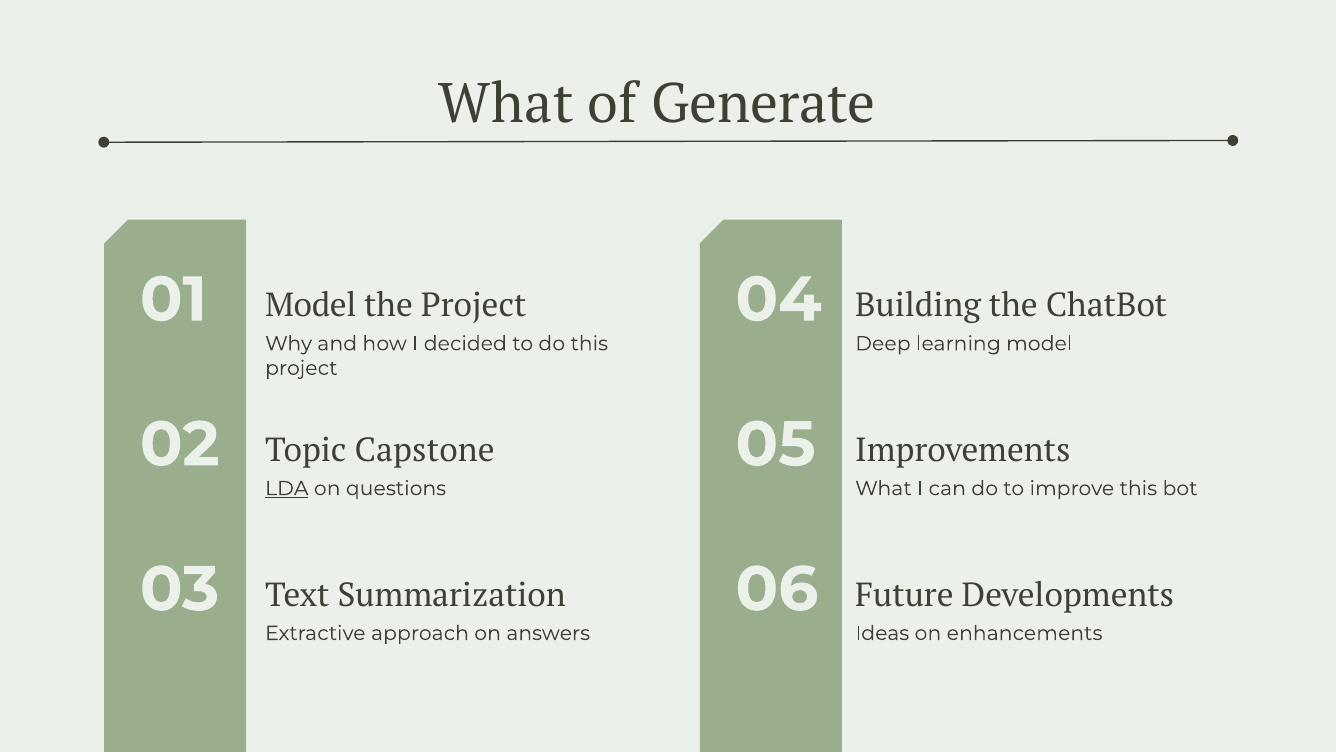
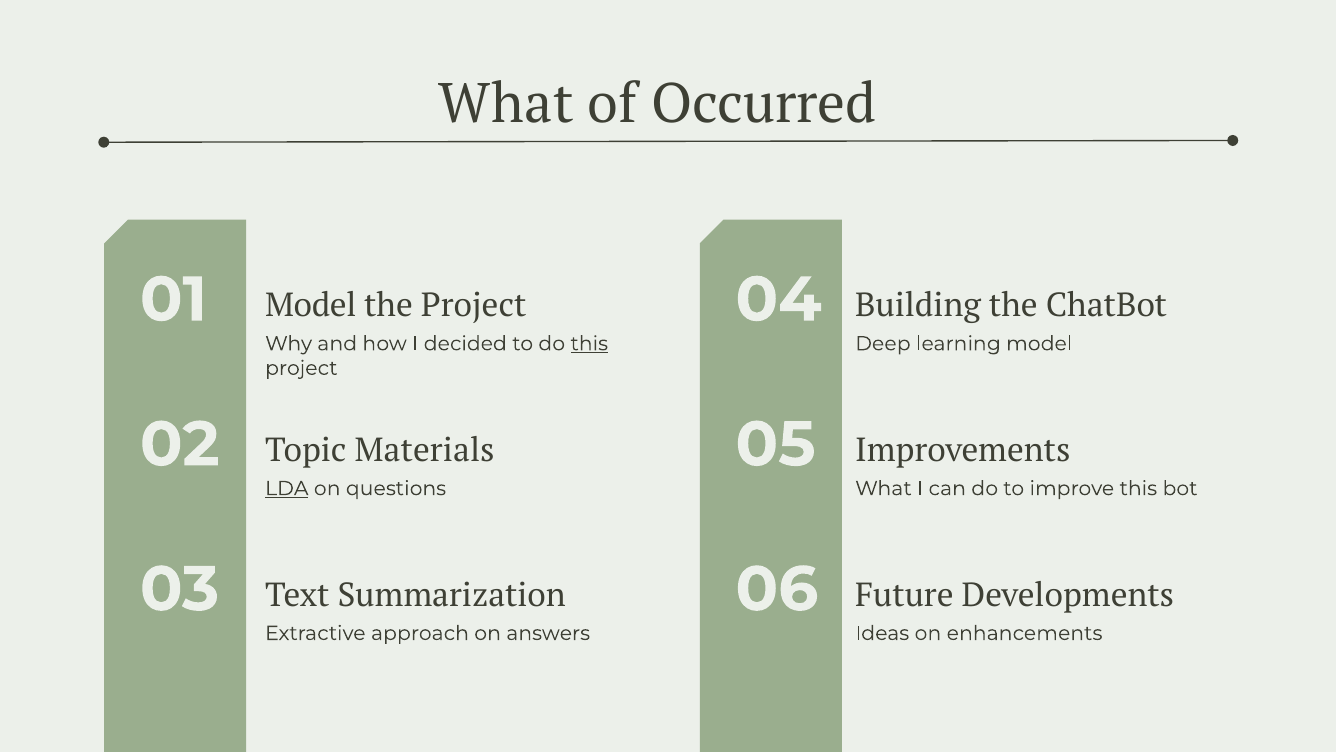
Generate: Generate -> Occurred
this at (589, 343) underline: none -> present
Capstone: Capstone -> Materials
